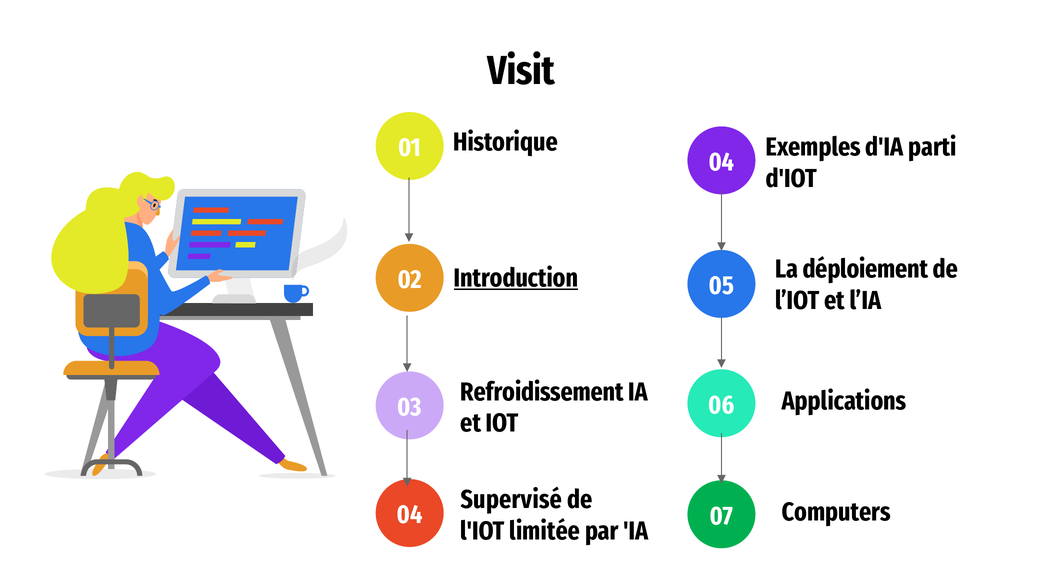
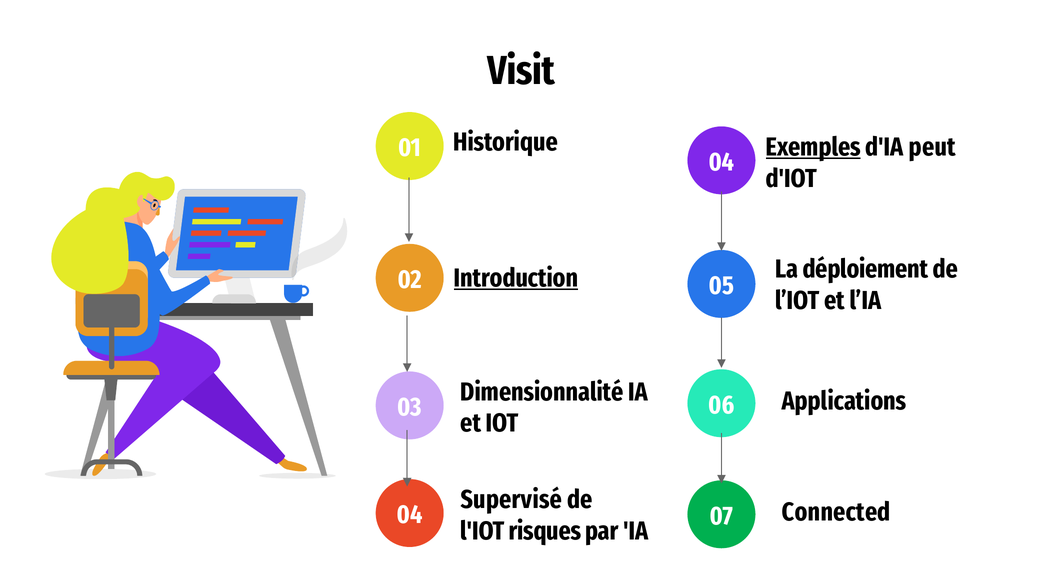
Exemples underline: none -> present
parti: parti -> peut
Refroidissement: Refroidissement -> Dimensionnalité
Computers: Computers -> Connected
limitée: limitée -> risques
